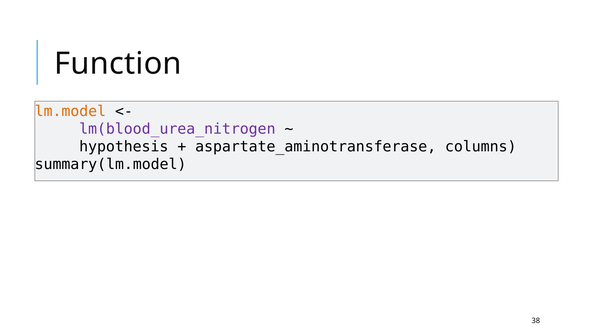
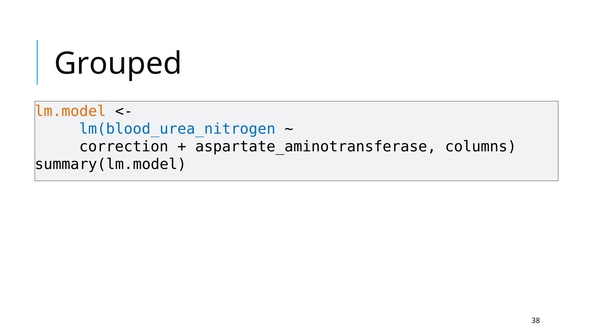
Function: Function -> Grouped
lm(blood_urea_nitrogen colour: purple -> blue
hypothesis: hypothesis -> correction
